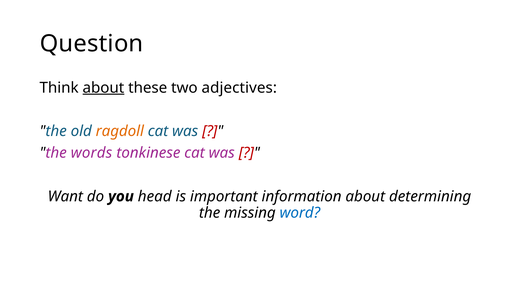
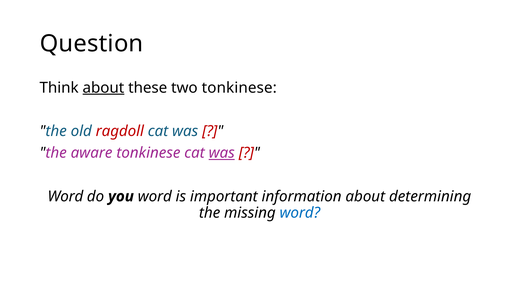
two adjectives: adjectives -> tonkinese
ragdoll colour: orange -> red
words: words -> aware
was at (222, 153) underline: none -> present
Want at (65, 196): Want -> Word
you head: head -> word
